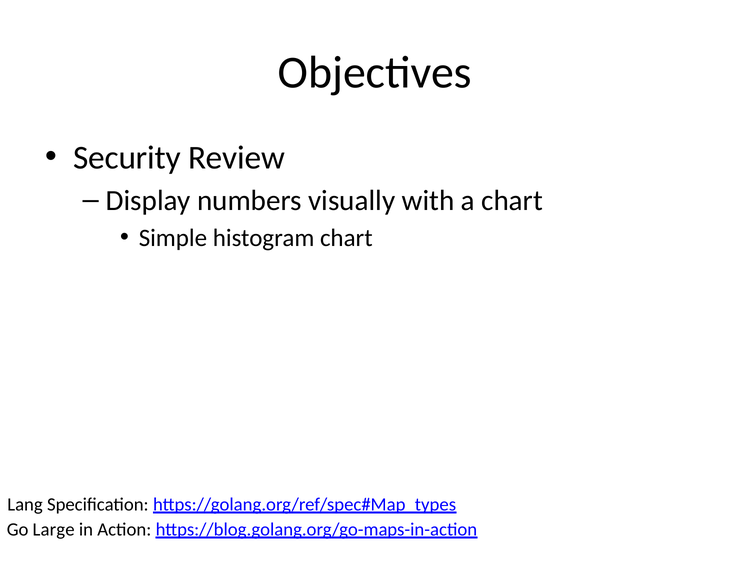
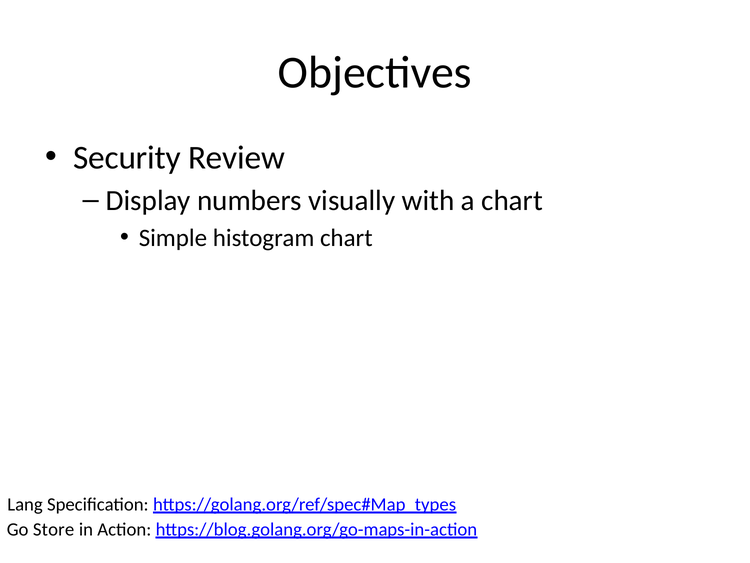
Large: Large -> Store
